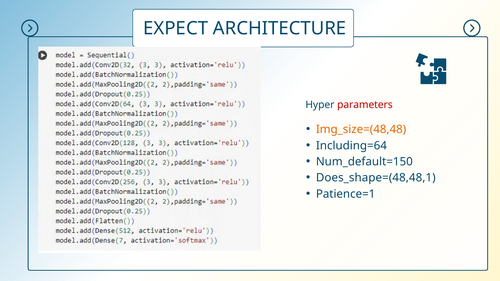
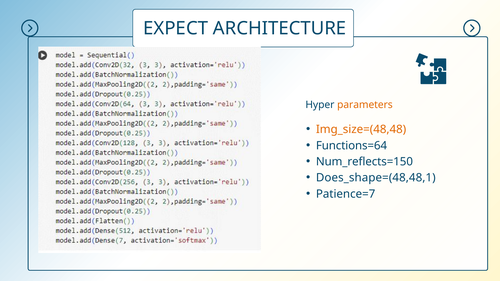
parameters colour: red -> orange
Including=64: Including=64 -> Functions=64
Num_default=150: Num_default=150 -> Num_reflects=150
Patience=1: Patience=1 -> Patience=7
